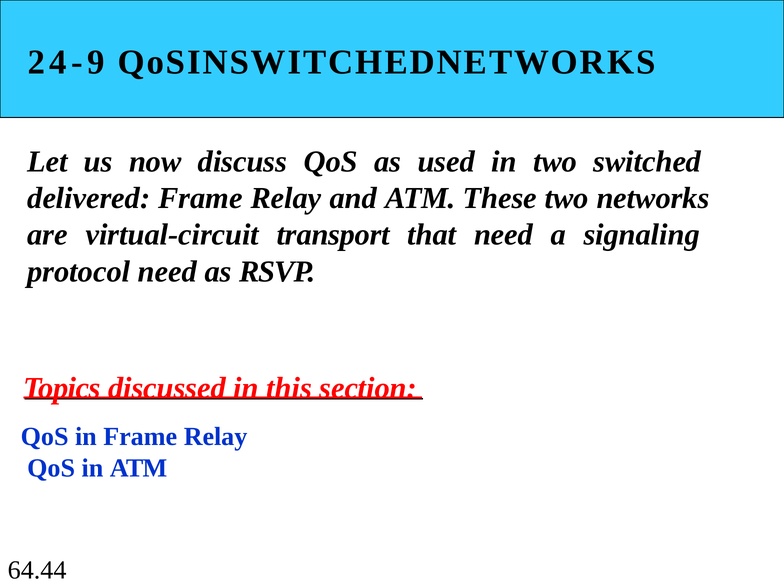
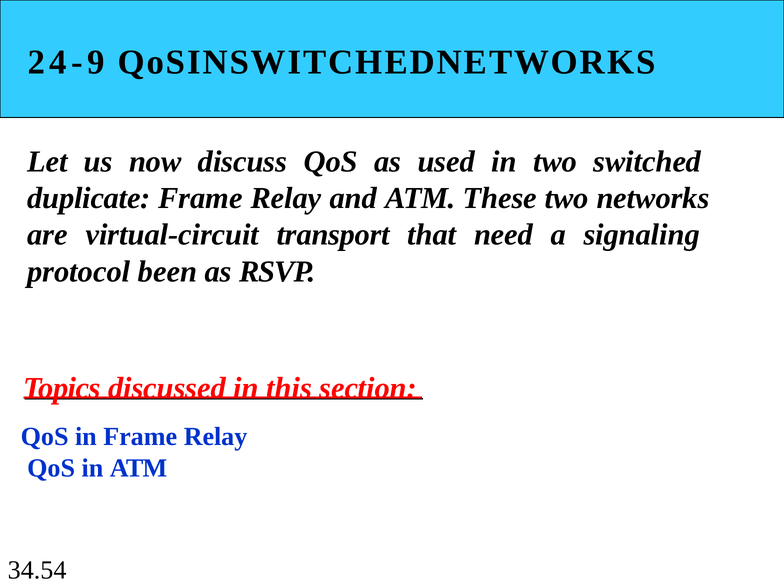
delivered: delivered -> duplicate
protocol need: need -> been
64.44: 64.44 -> 34.54
